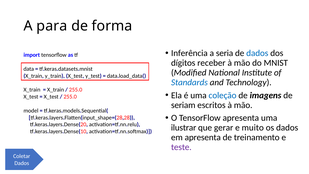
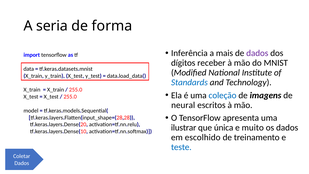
para: para -> seria
seria: seria -> mais
dados at (257, 53) colour: blue -> purple
seriam: seriam -> neural
gerar: gerar -> única
em apresenta: apresenta -> escolhido
teste colour: purple -> blue
